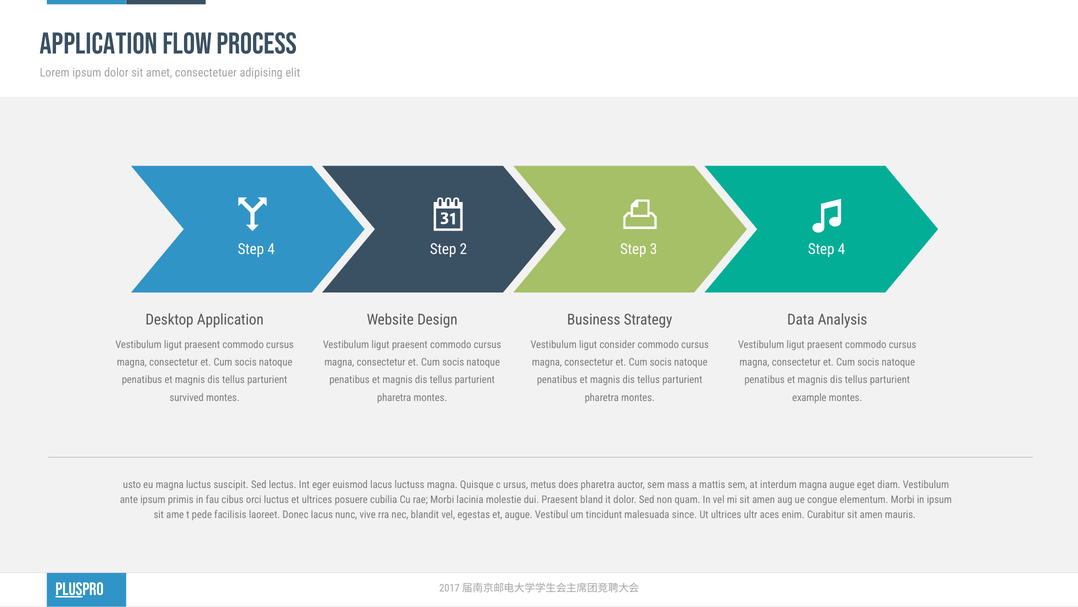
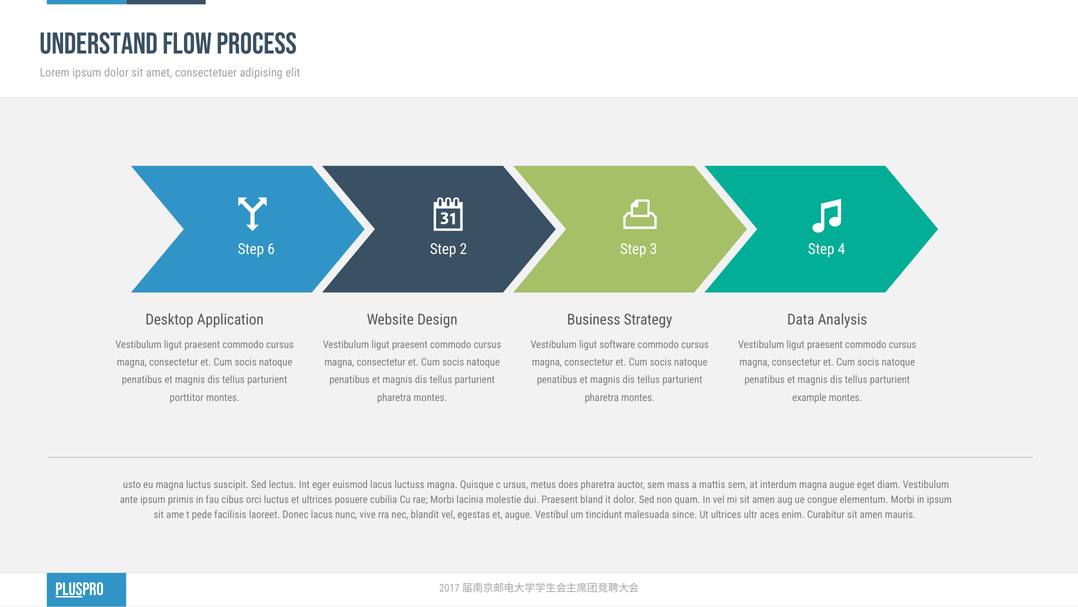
Application at (99, 44): Application -> Understand
4 at (271, 249): 4 -> 6
consider: consider -> software
survived: survived -> porttitor
